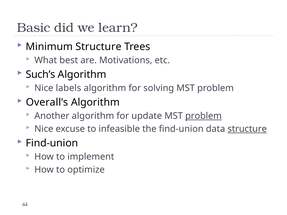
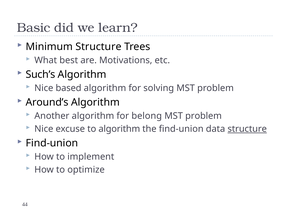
labels: labels -> based
Overall’s: Overall’s -> Around’s
update: update -> belong
problem at (204, 116) underline: present -> none
to infeasible: infeasible -> algorithm
